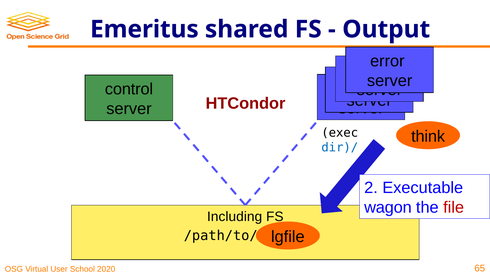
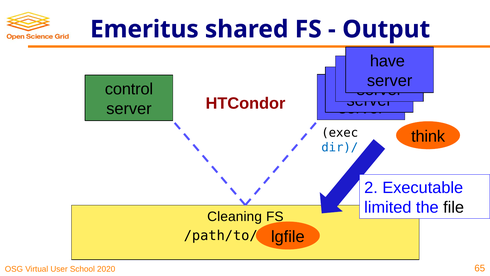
error: error -> have
wagon: wagon -> limited
file colour: red -> black
Including: Including -> Cleaning
